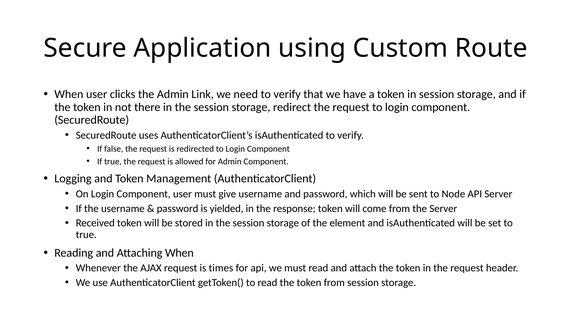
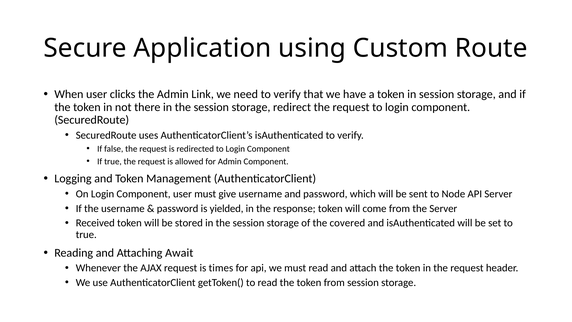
element: element -> covered
Attaching When: When -> Await
